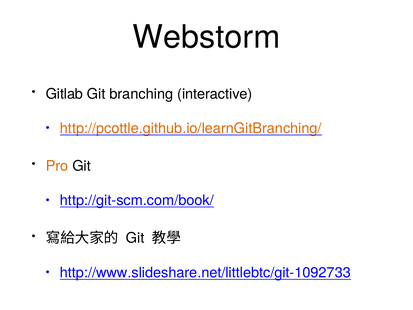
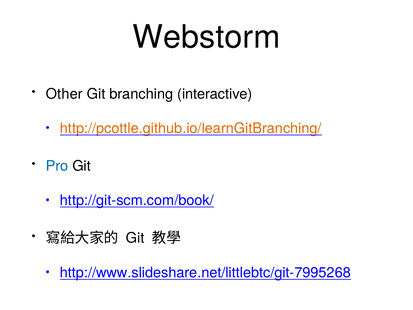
Gitlab: Gitlab -> Other
Pro colour: orange -> blue
http://www.slideshare.net/littlebtc/git-1092733: http://www.slideshare.net/littlebtc/git-1092733 -> http://www.slideshare.net/littlebtc/git-7995268
